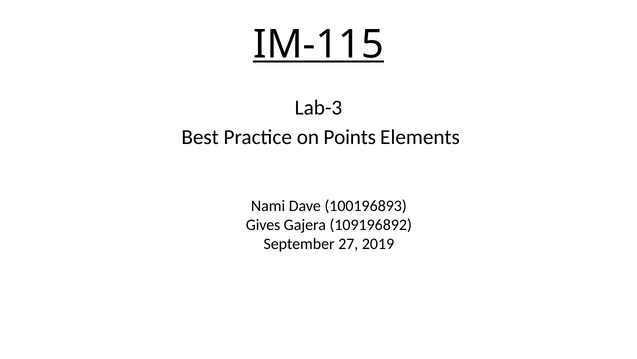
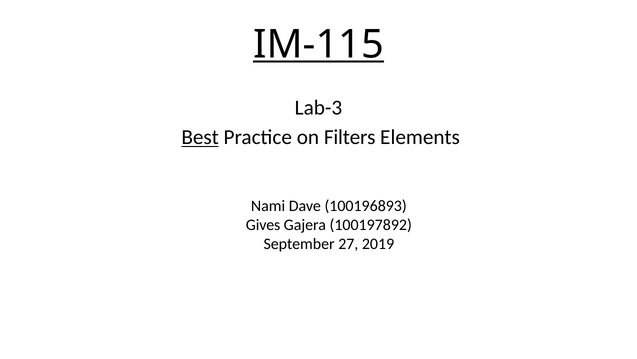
Best underline: none -> present
Points: Points -> Filters
109196892: 109196892 -> 100197892
